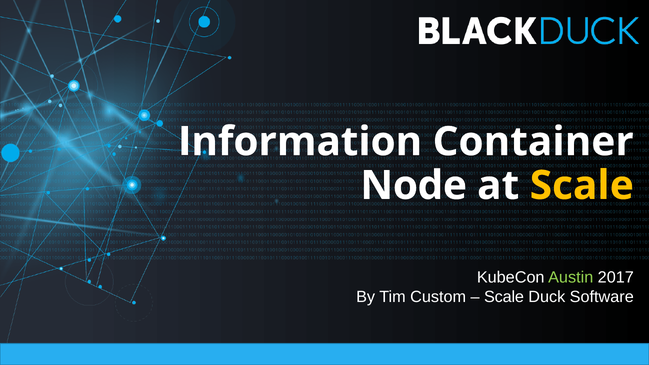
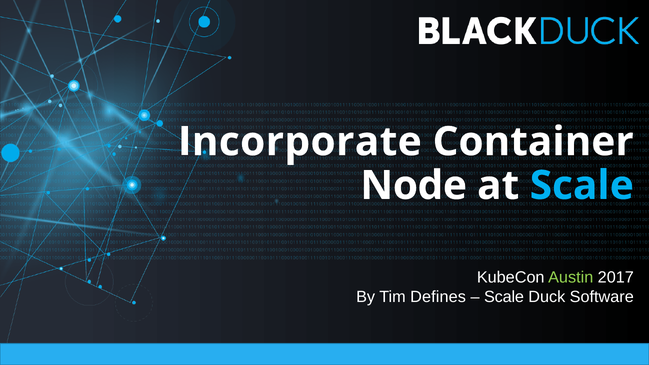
Information: Information -> Incorporate
Scale at (582, 186) colour: yellow -> light blue
Custom: Custom -> Defines
